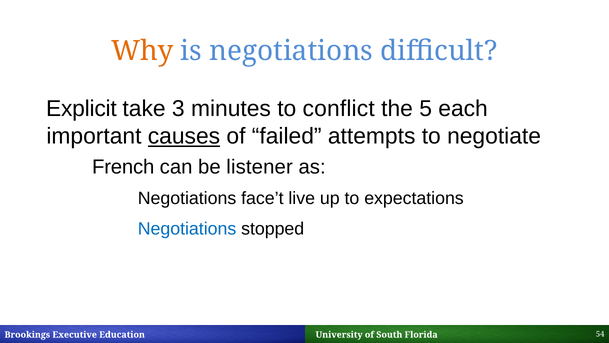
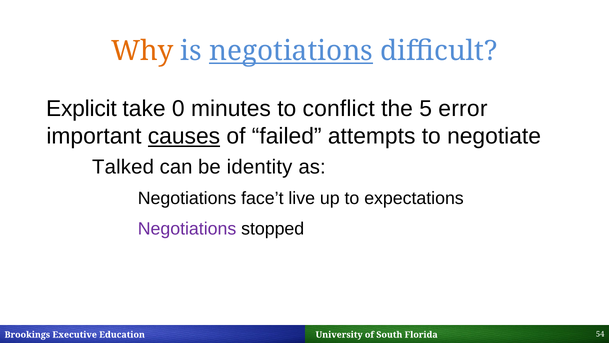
negotiations at (291, 51) underline: none -> present
3: 3 -> 0
each: each -> error
French: French -> Talked
listener: listener -> identity
Negotiations at (187, 229) colour: blue -> purple
